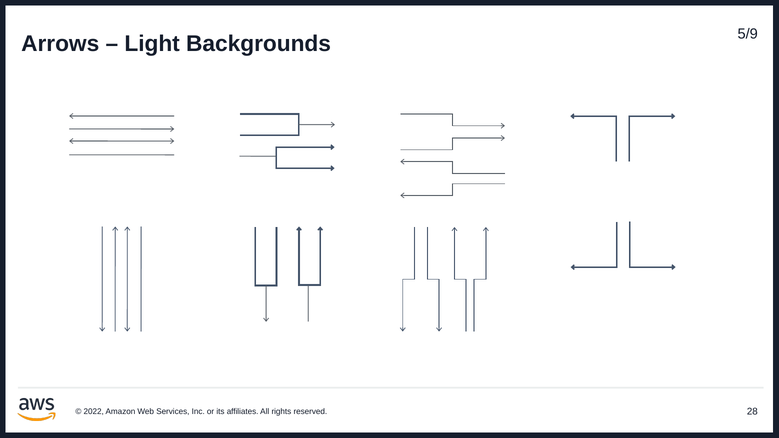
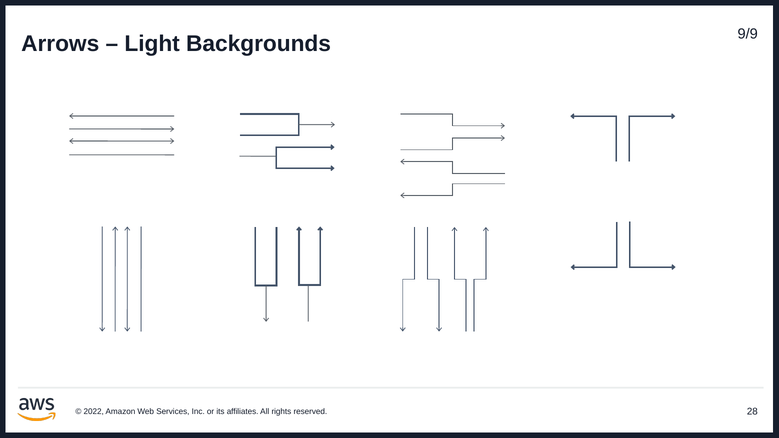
5/9: 5/9 -> 9/9
